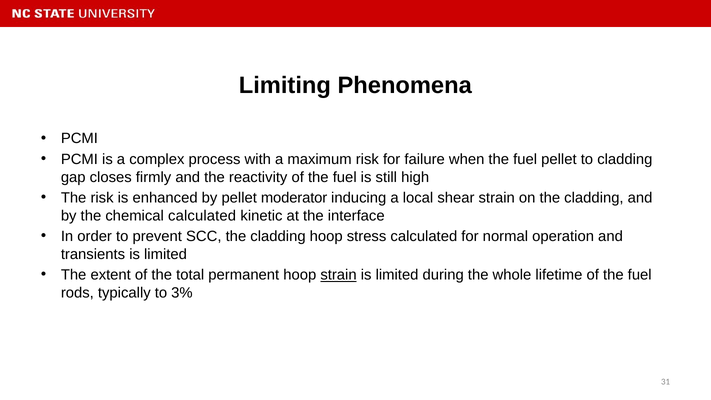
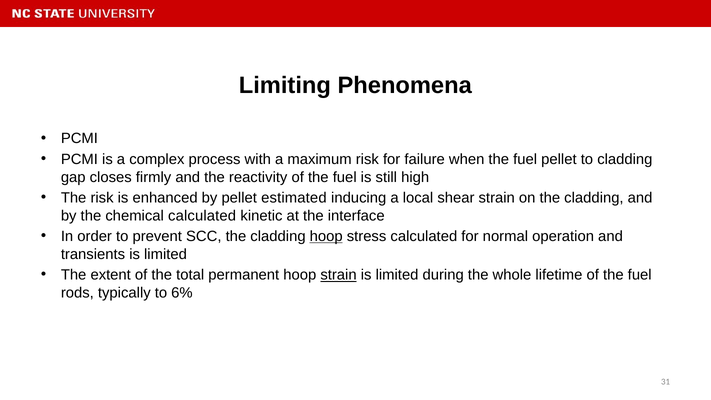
moderator: moderator -> estimated
hoop at (326, 236) underline: none -> present
3%: 3% -> 6%
